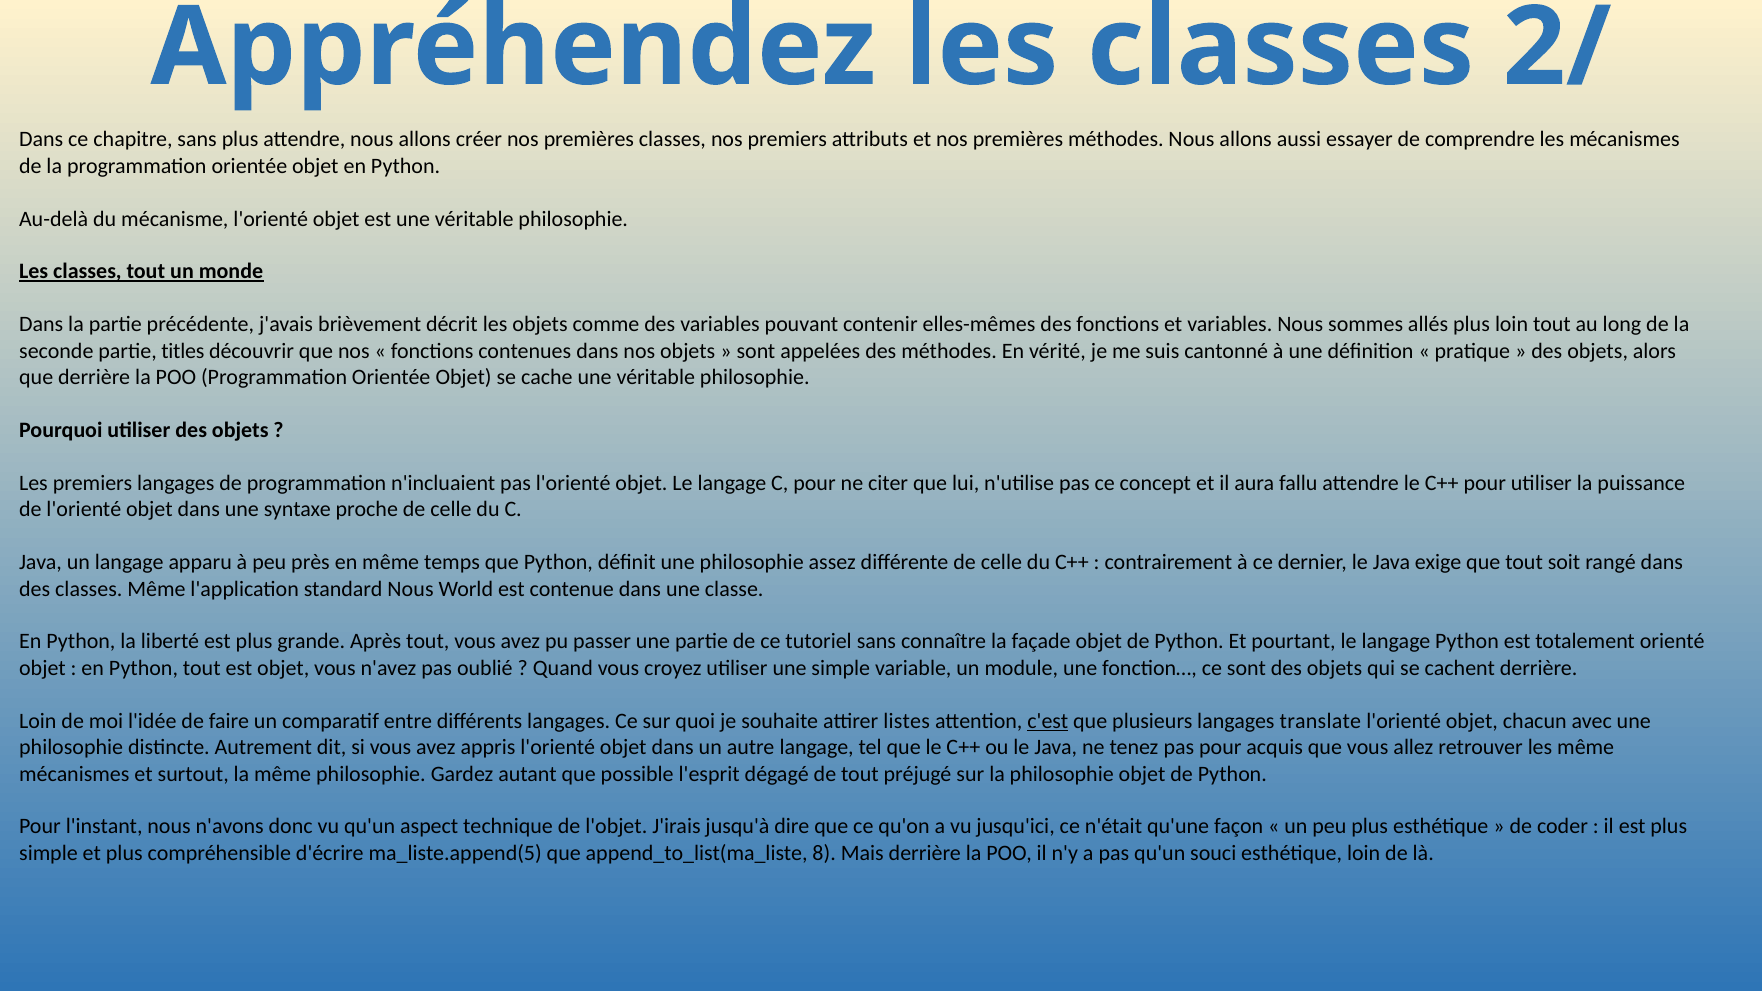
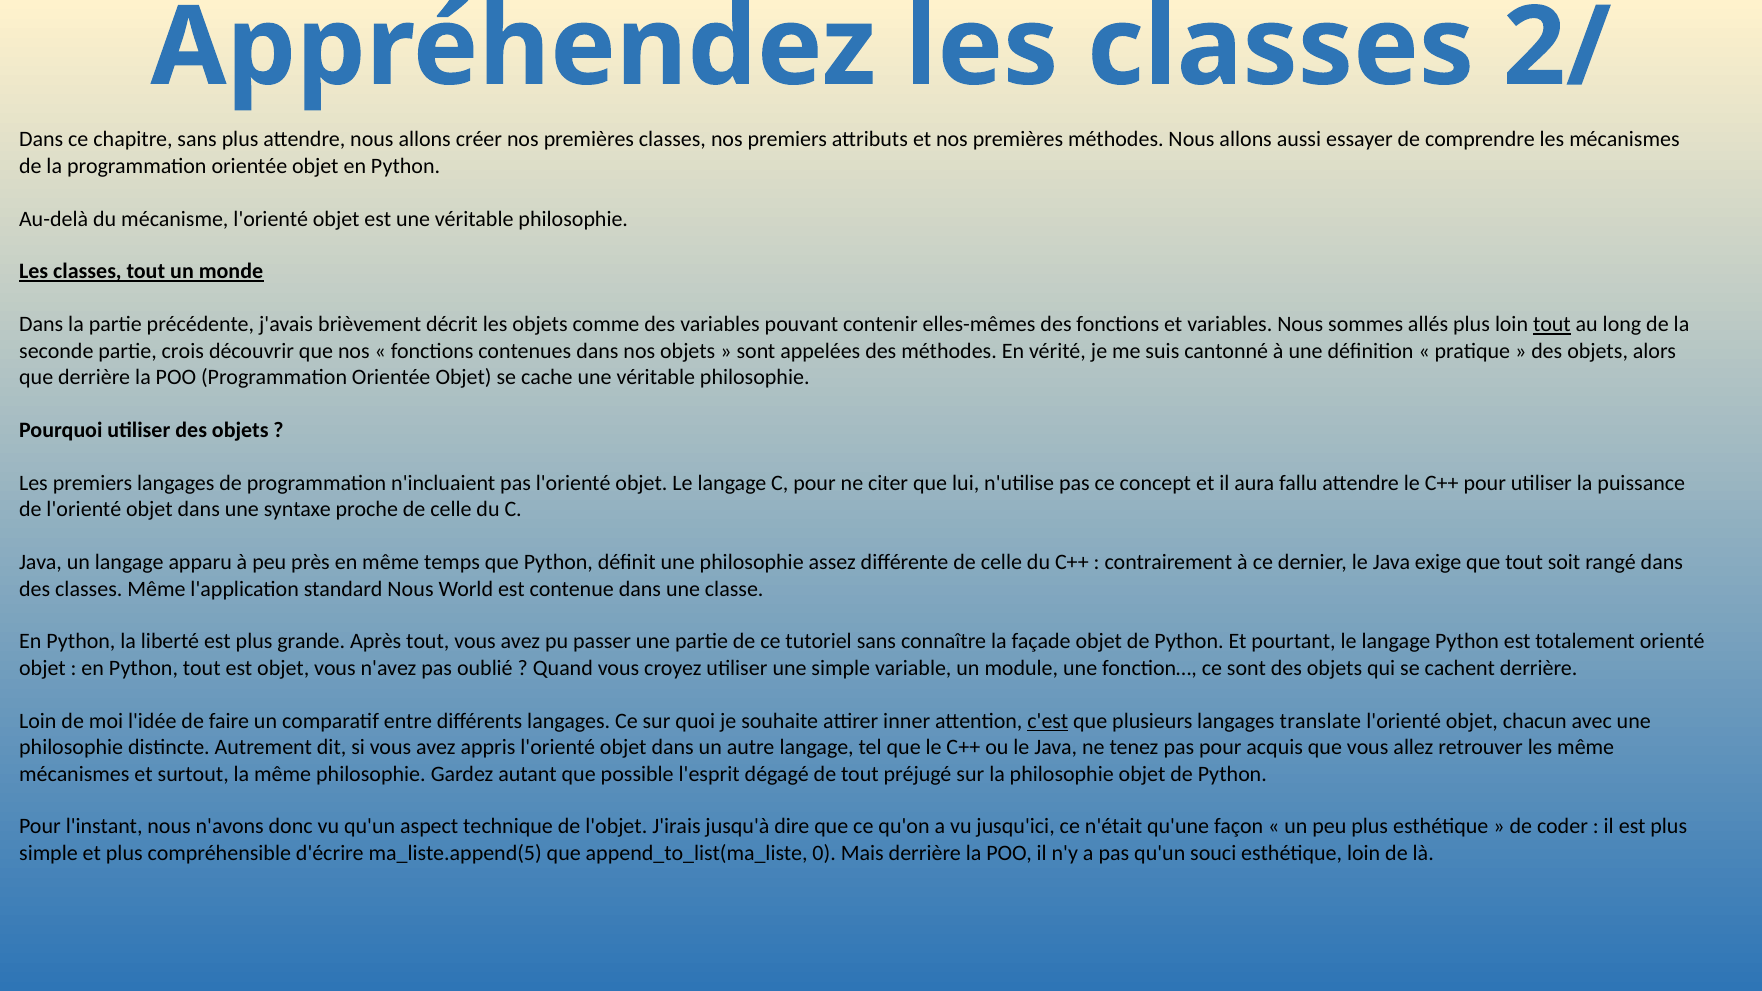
tout at (1552, 325) underline: none -> present
titles: titles -> crois
listes: listes -> inner
8: 8 -> 0
